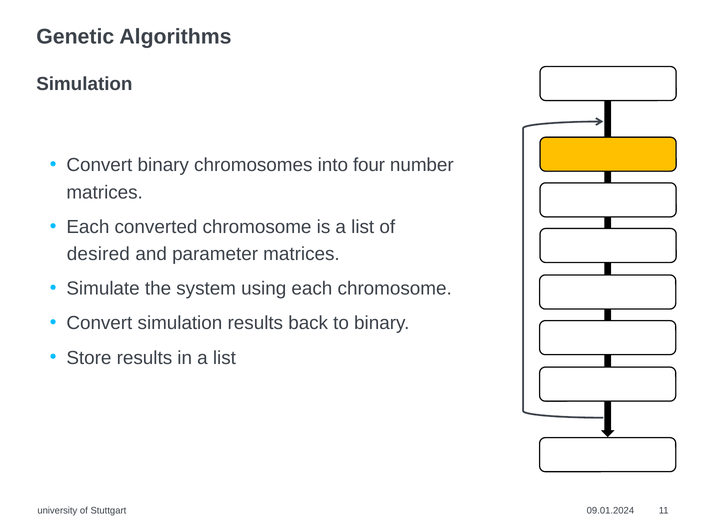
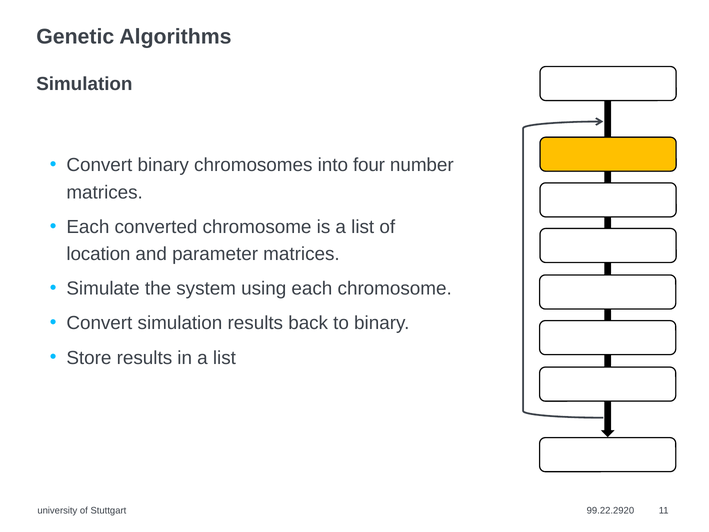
desired: desired -> location
09.01.2024: 09.01.2024 -> 99.22.2920
